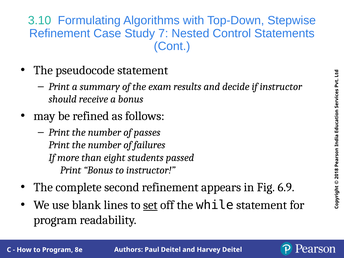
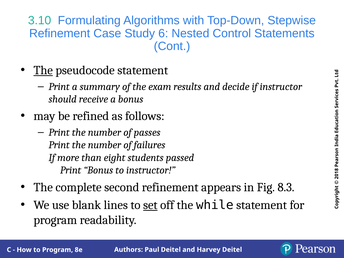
7: 7 -> 6
The at (43, 70) underline: none -> present
6.9: 6.9 -> 8.3
